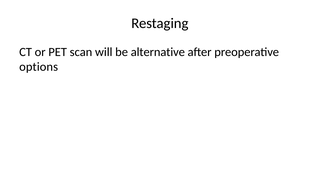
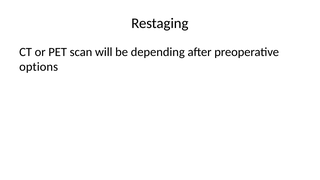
alternative: alternative -> depending
